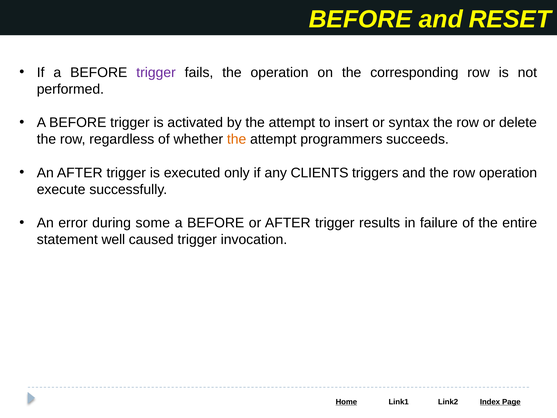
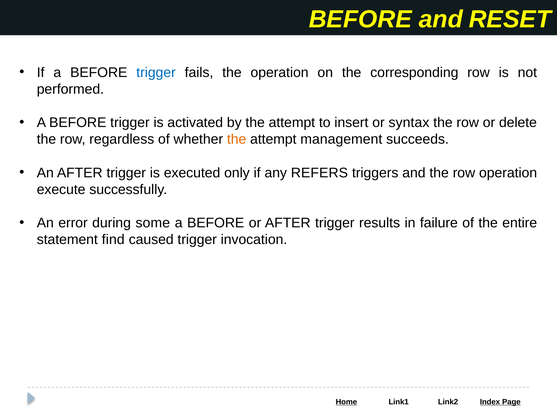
trigger at (156, 72) colour: purple -> blue
programmers: programmers -> management
CLIENTS: CLIENTS -> REFERS
well: well -> find
